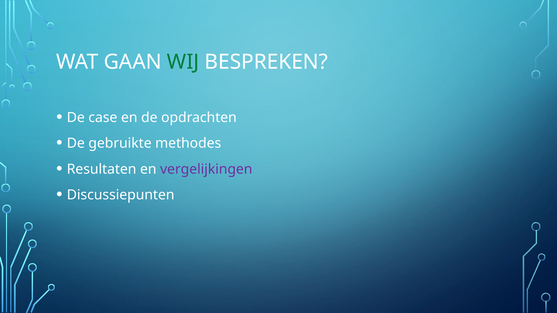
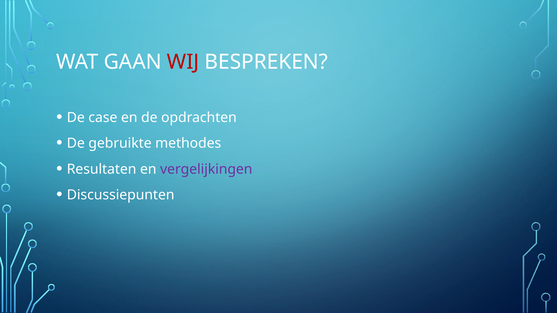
WIJ colour: green -> red
